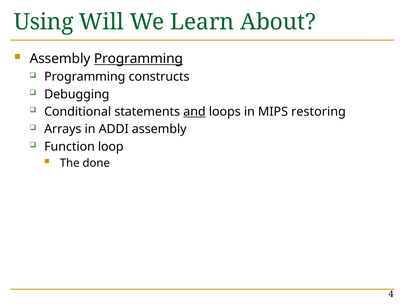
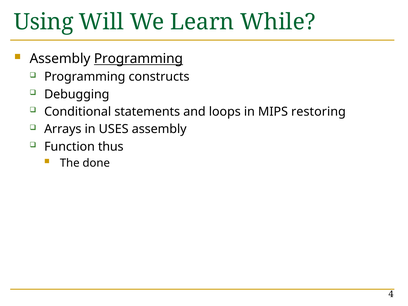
About: About -> While
and underline: present -> none
ADDI: ADDI -> USES
loop: loop -> thus
